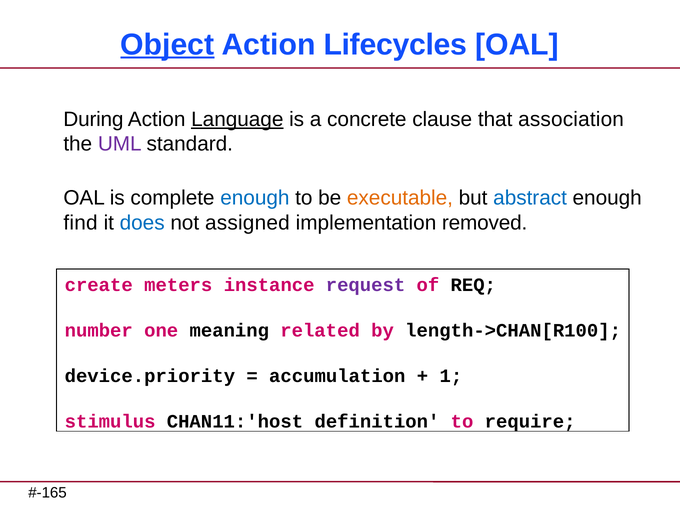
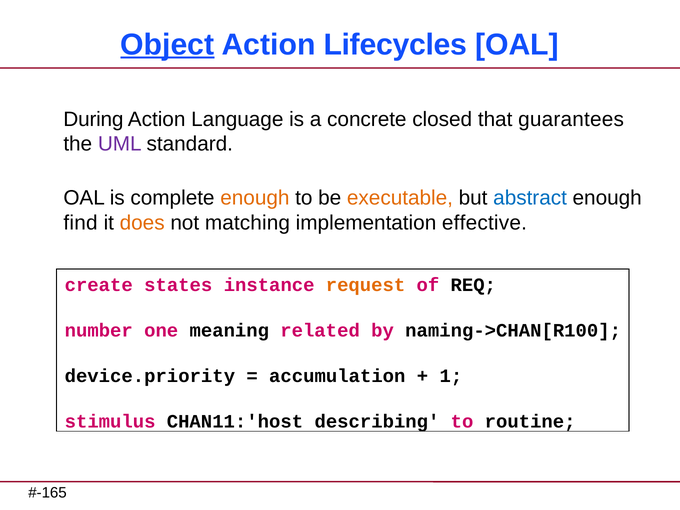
Language underline: present -> none
clause: clause -> closed
association: association -> guarantees
enough at (255, 198) colour: blue -> orange
does colour: blue -> orange
assigned: assigned -> matching
removed: removed -> effective
meters: meters -> states
request colour: purple -> orange
length->CHAN[R100: length->CHAN[R100 -> naming->CHAN[R100
definition: definition -> describing
require: require -> routine
